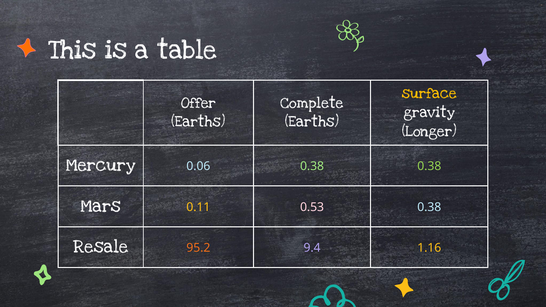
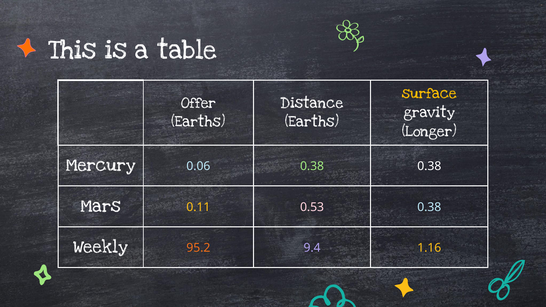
Complete: Complete -> Distance
0.38 at (429, 166) colour: light green -> white
Resale: Resale -> Weekly
